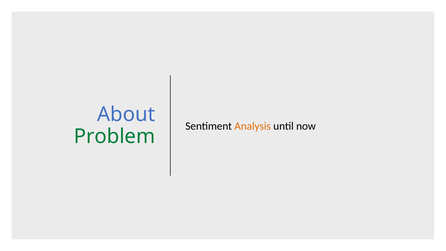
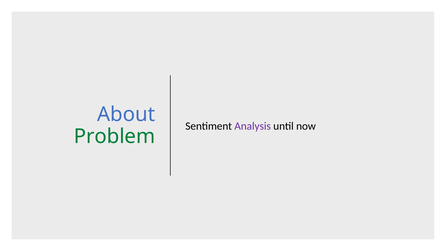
Analysis colour: orange -> purple
